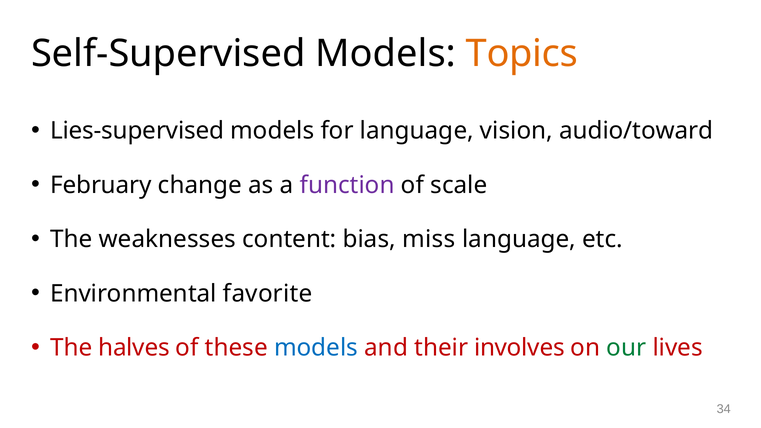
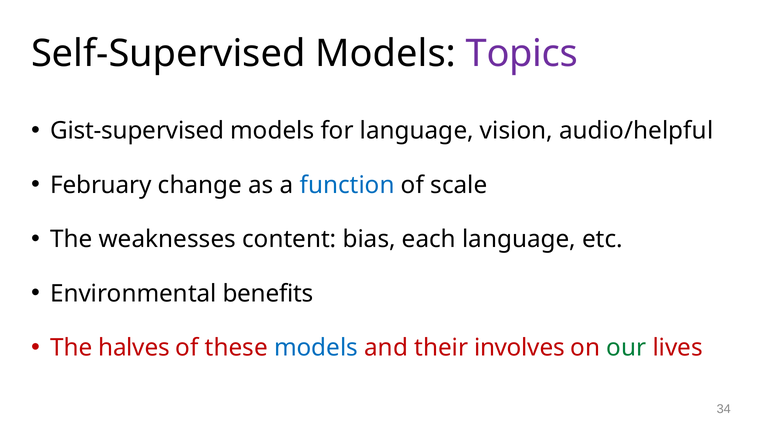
Topics colour: orange -> purple
Lies-supervised: Lies-supervised -> Gist-supervised
audio/toward: audio/toward -> audio/helpful
function colour: purple -> blue
miss: miss -> each
favorite: favorite -> benefits
